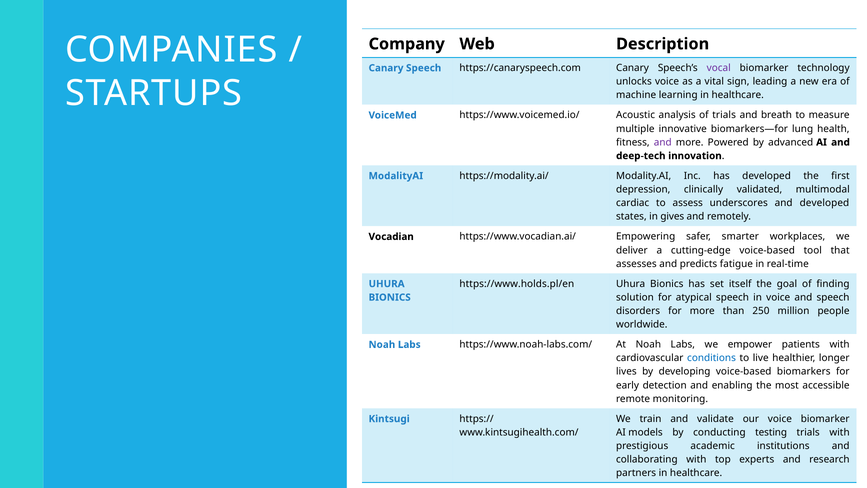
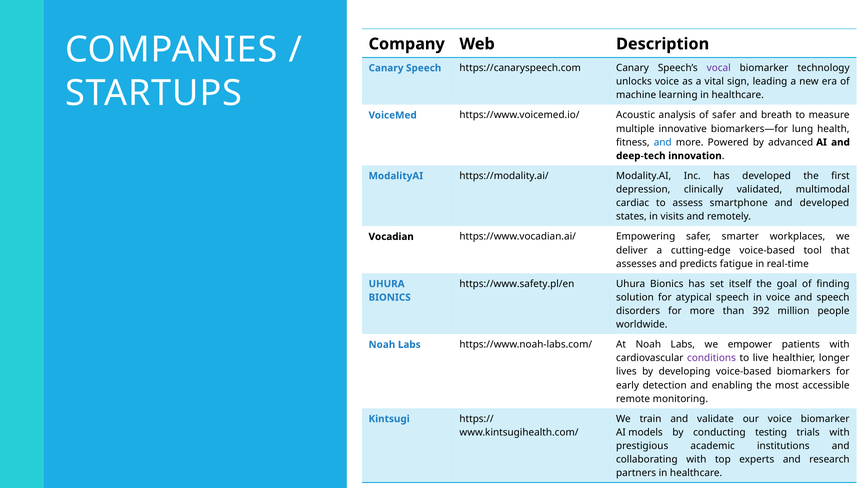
of trials: trials -> safer
and at (663, 142) colour: purple -> blue
underscores: underscores -> smartphone
gives: gives -> visits
https://www.holds.pl/en: https://www.holds.pl/en -> https://www.safety.pl/en
250: 250 -> 392
conditions colour: blue -> purple
